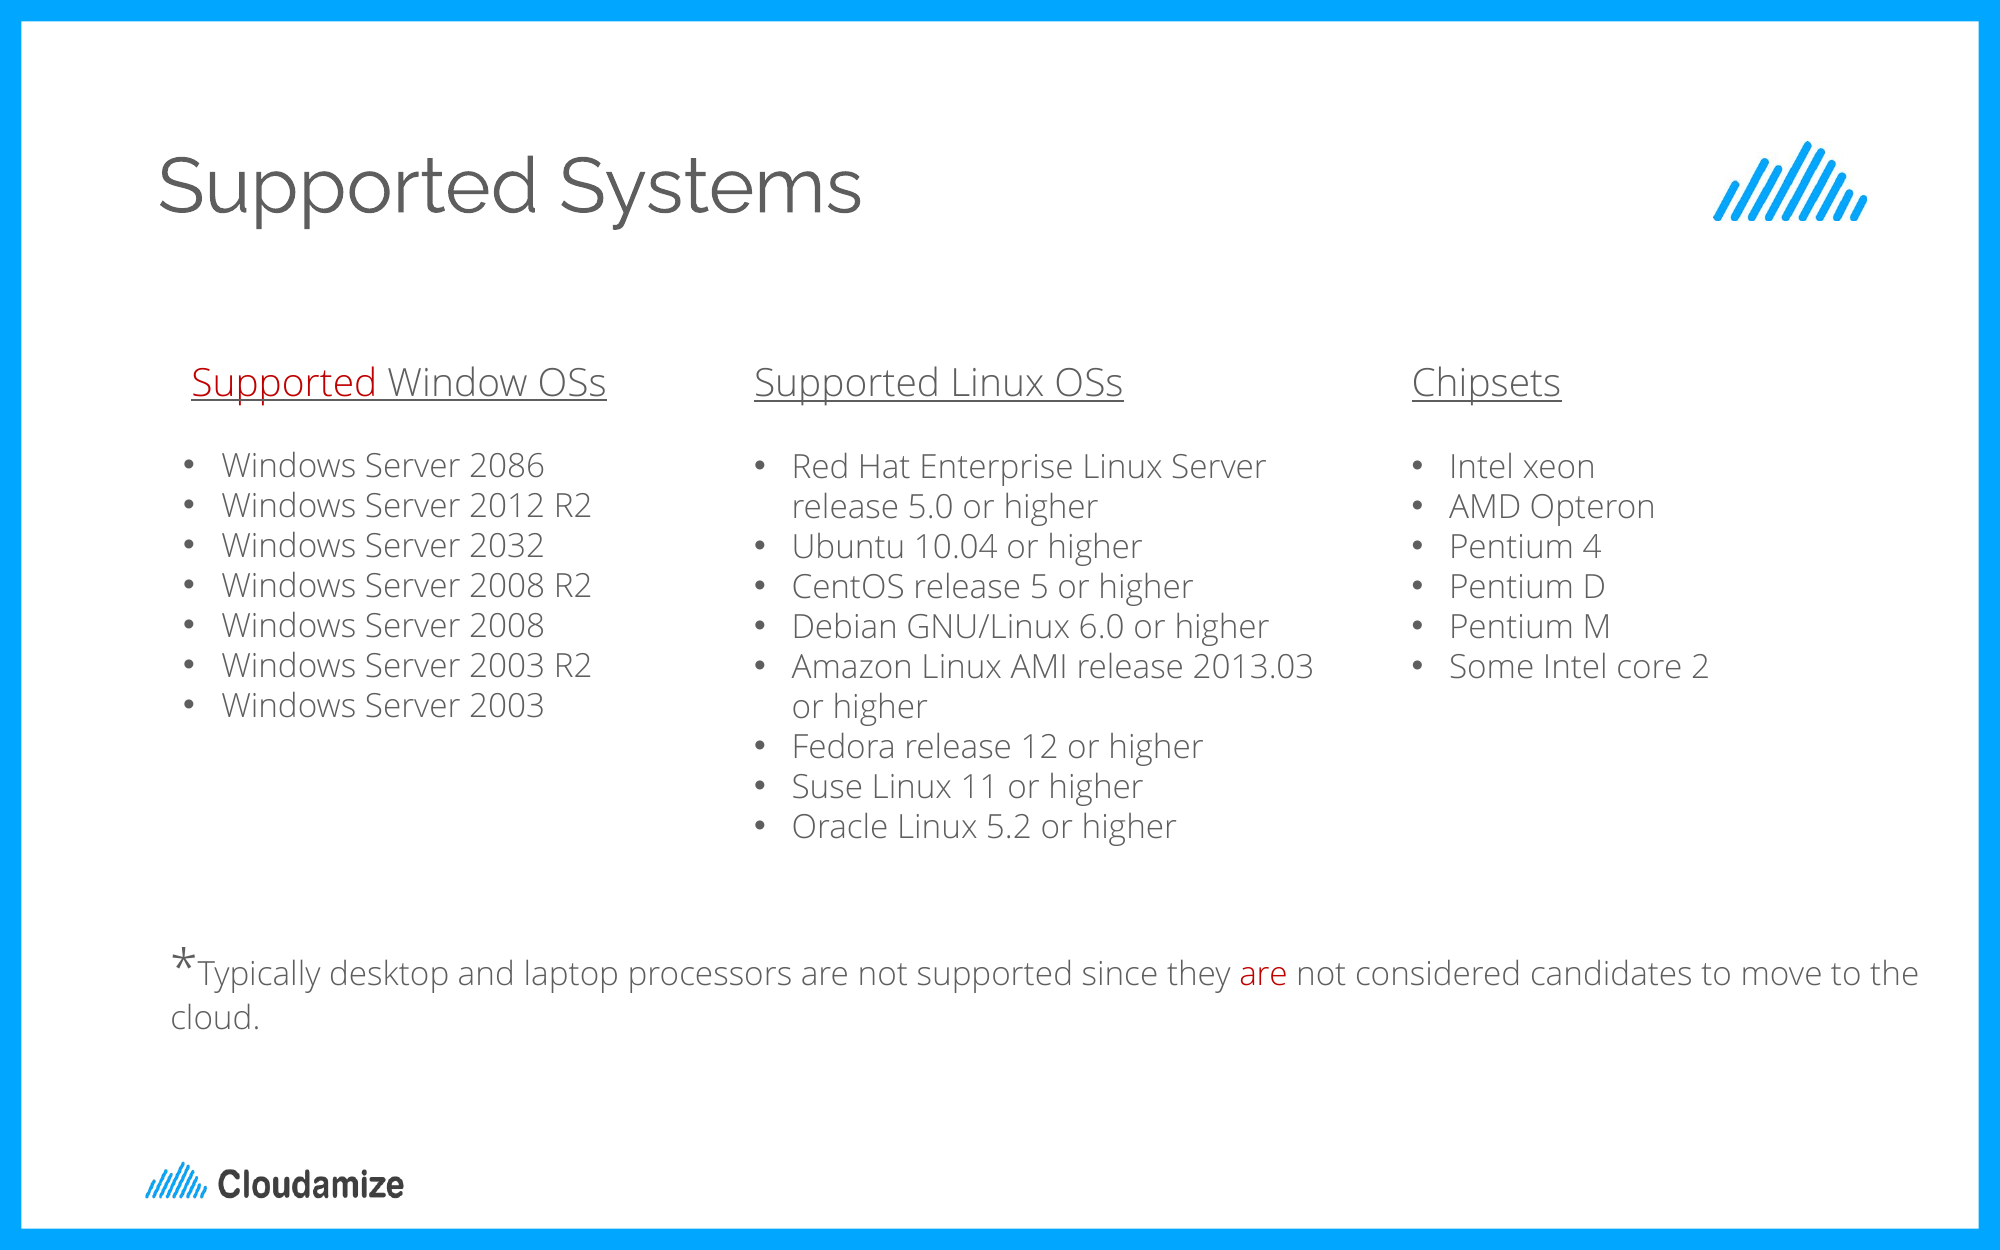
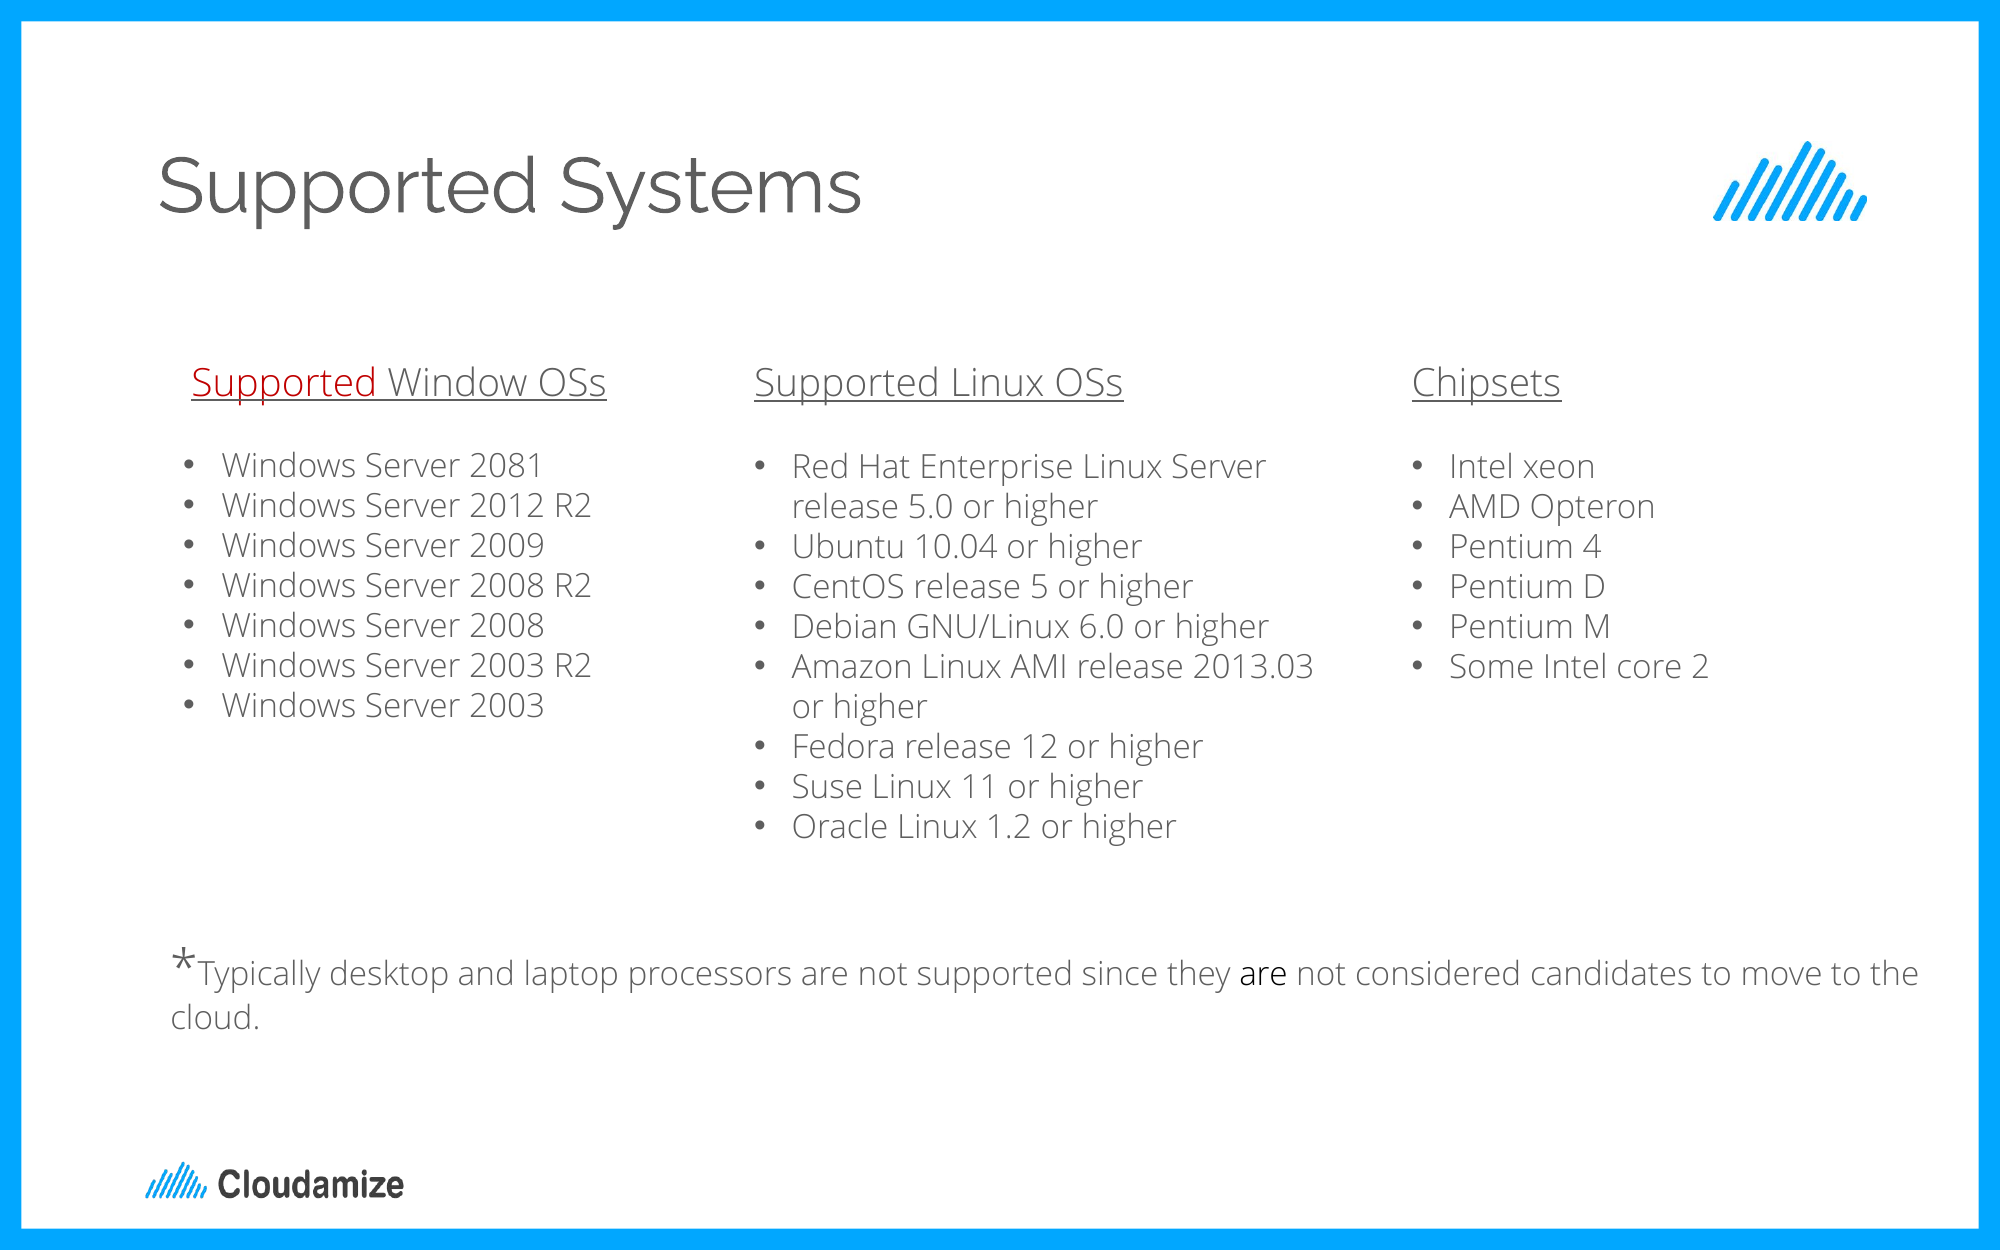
2086: 2086 -> 2081
2032: 2032 -> 2009
5.2: 5.2 -> 1.2
are at (1264, 975) colour: red -> black
